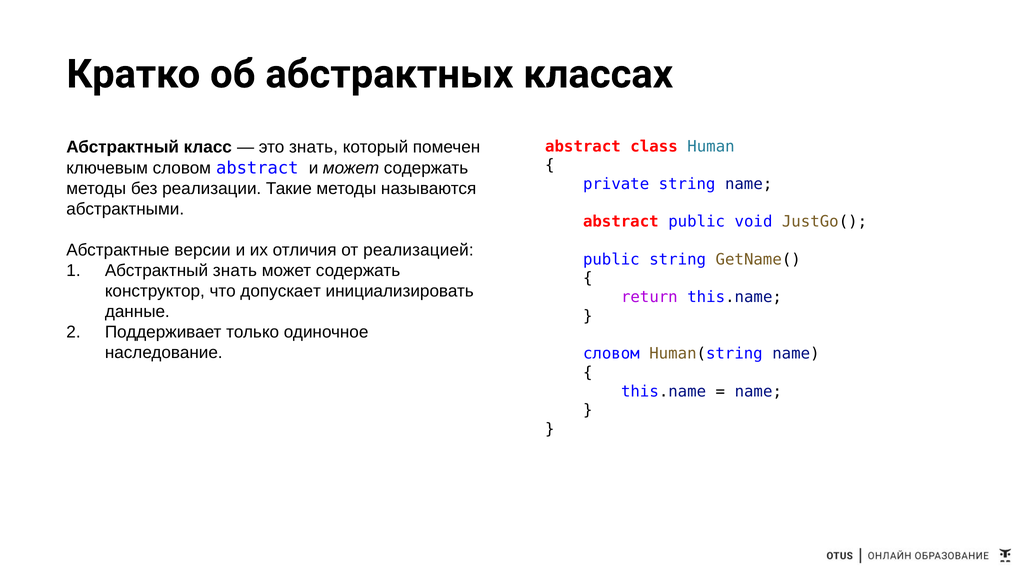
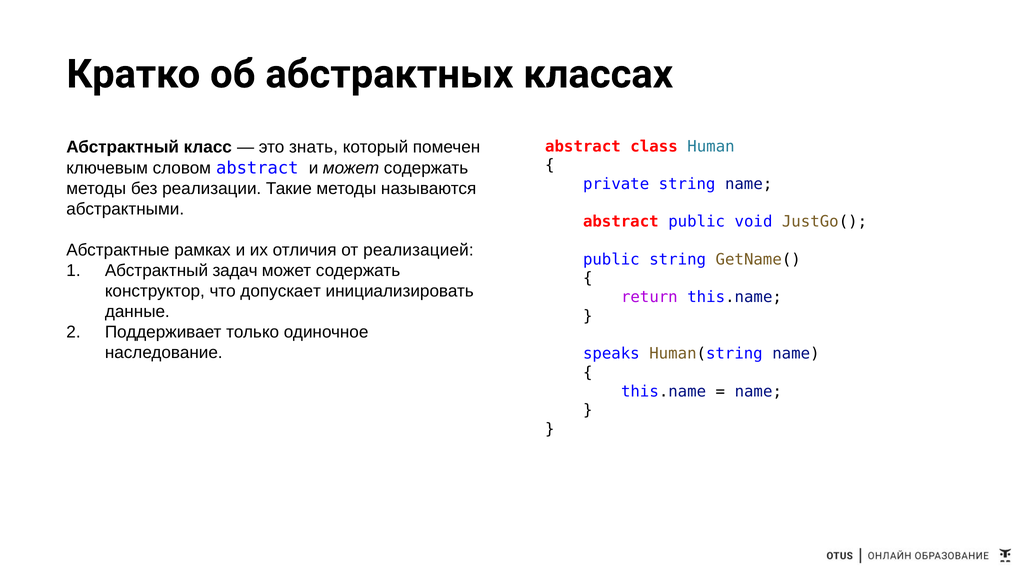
версии: версии -> рамках
Абстрактный знать: знать -> задач
словом at (611, 354): словом -> speaks
